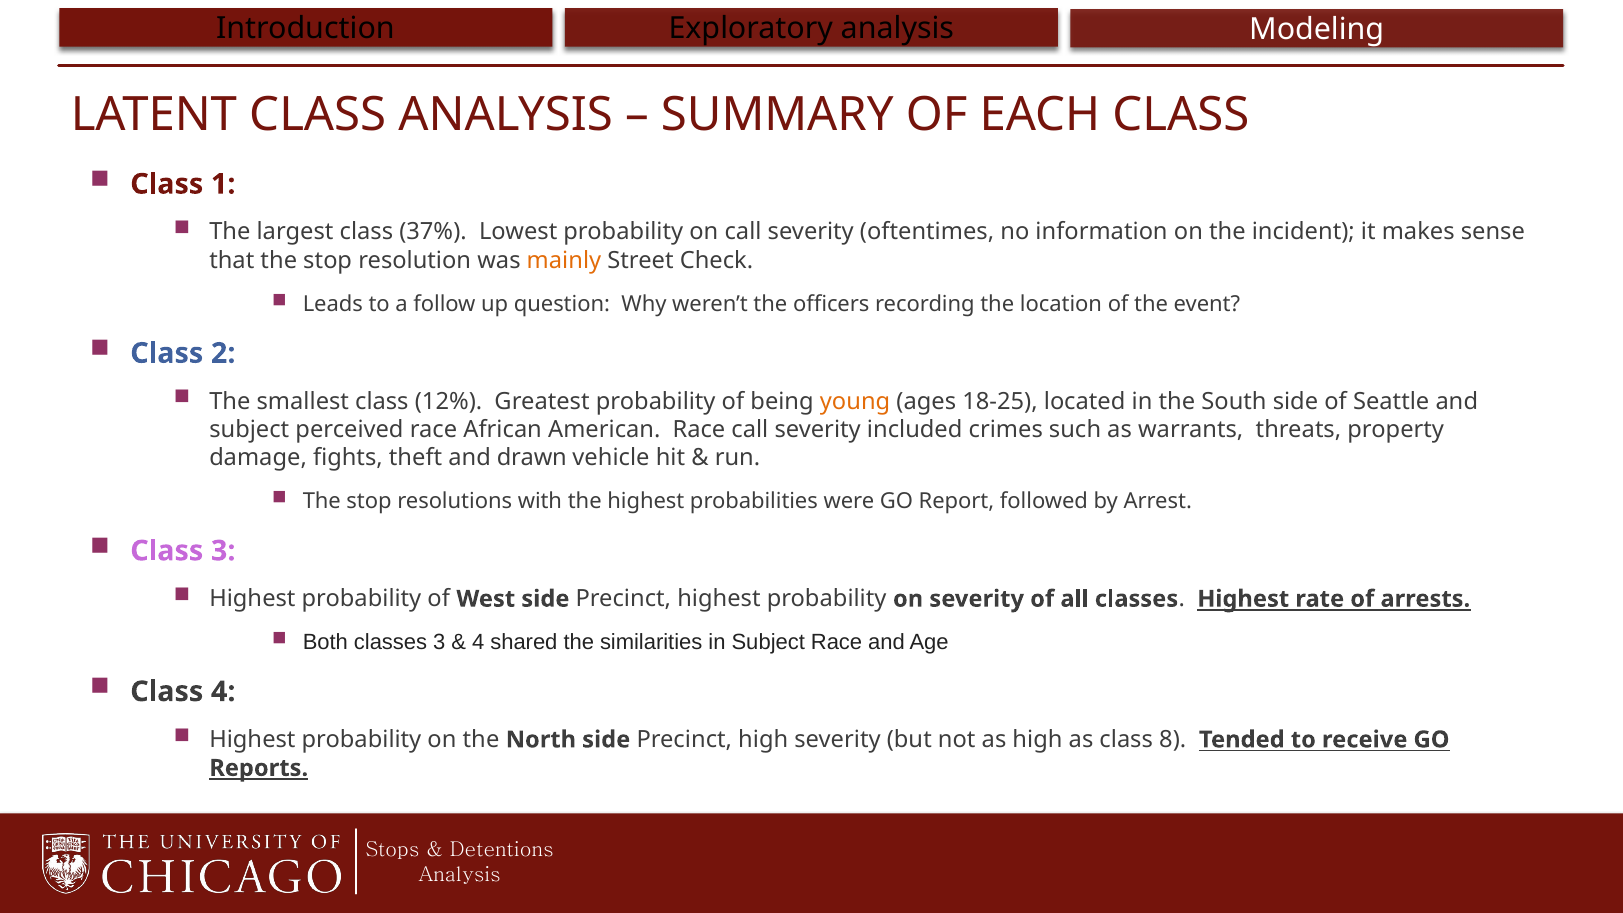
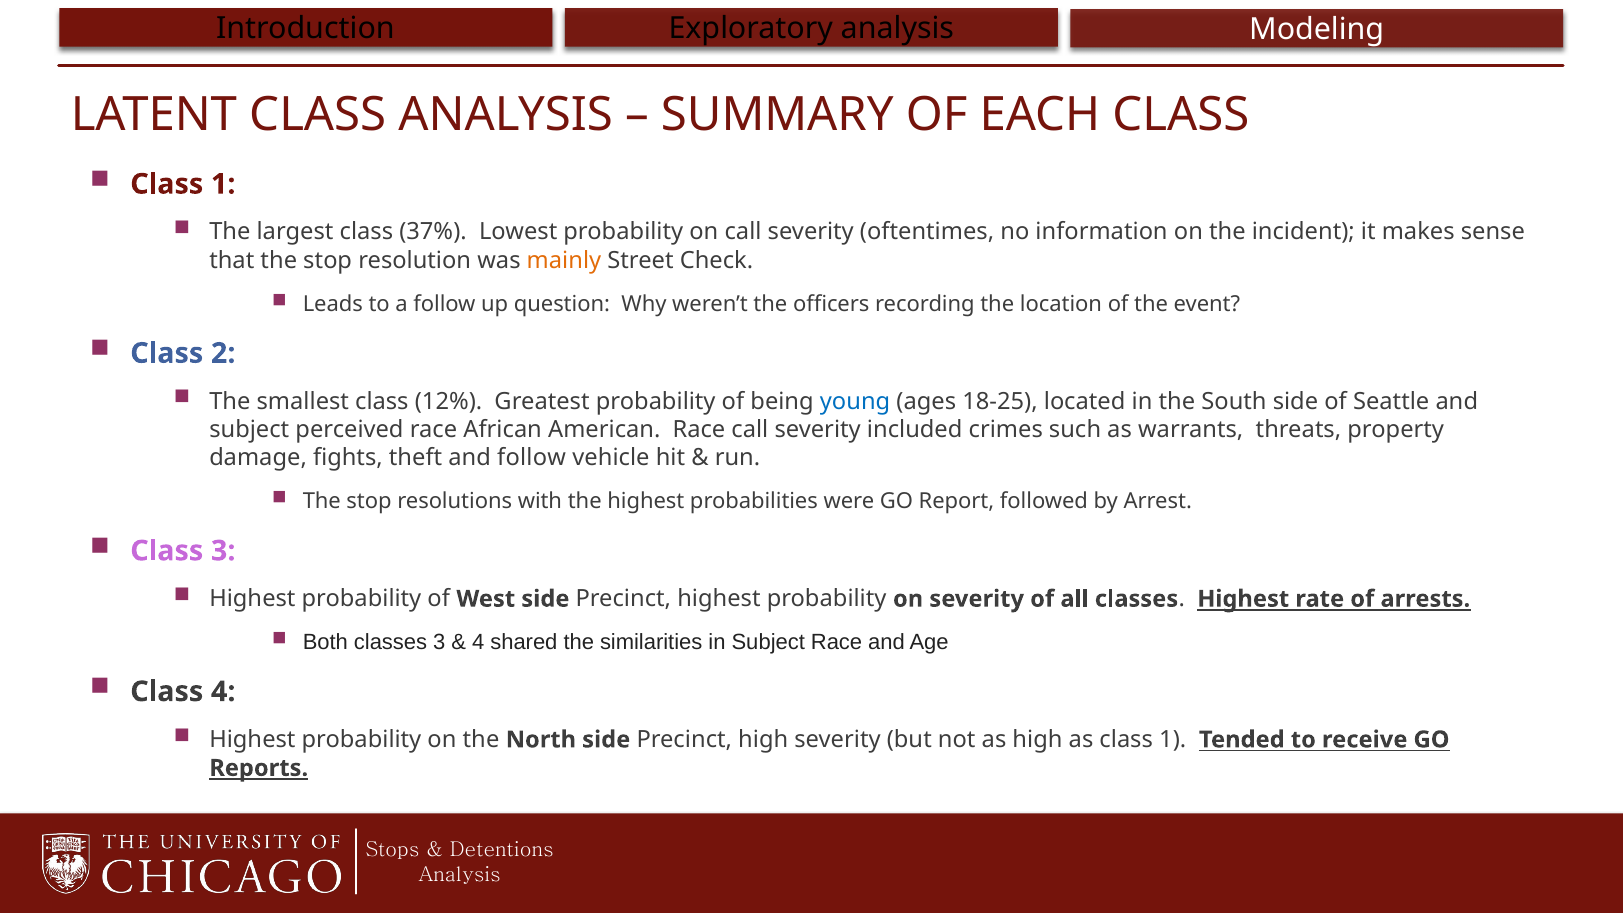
young colour: orange -> blue
and drawn: drawn -> follow
as class 8: 8 -> 1
